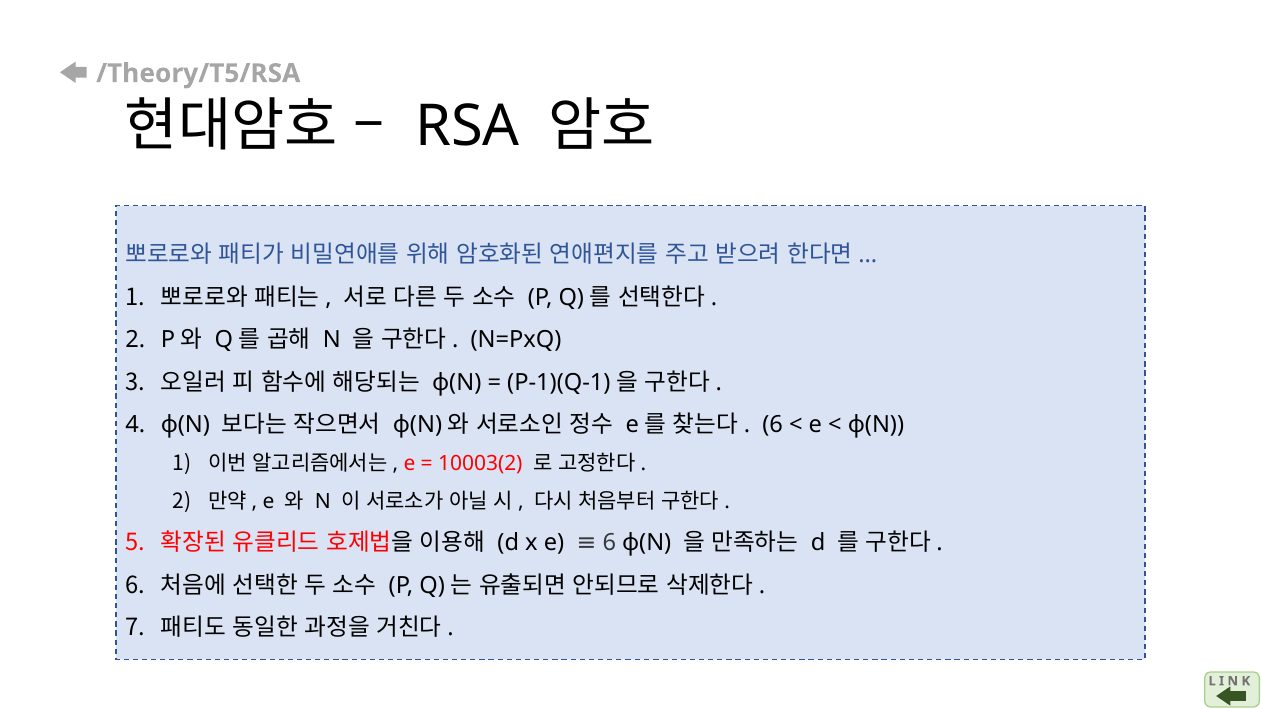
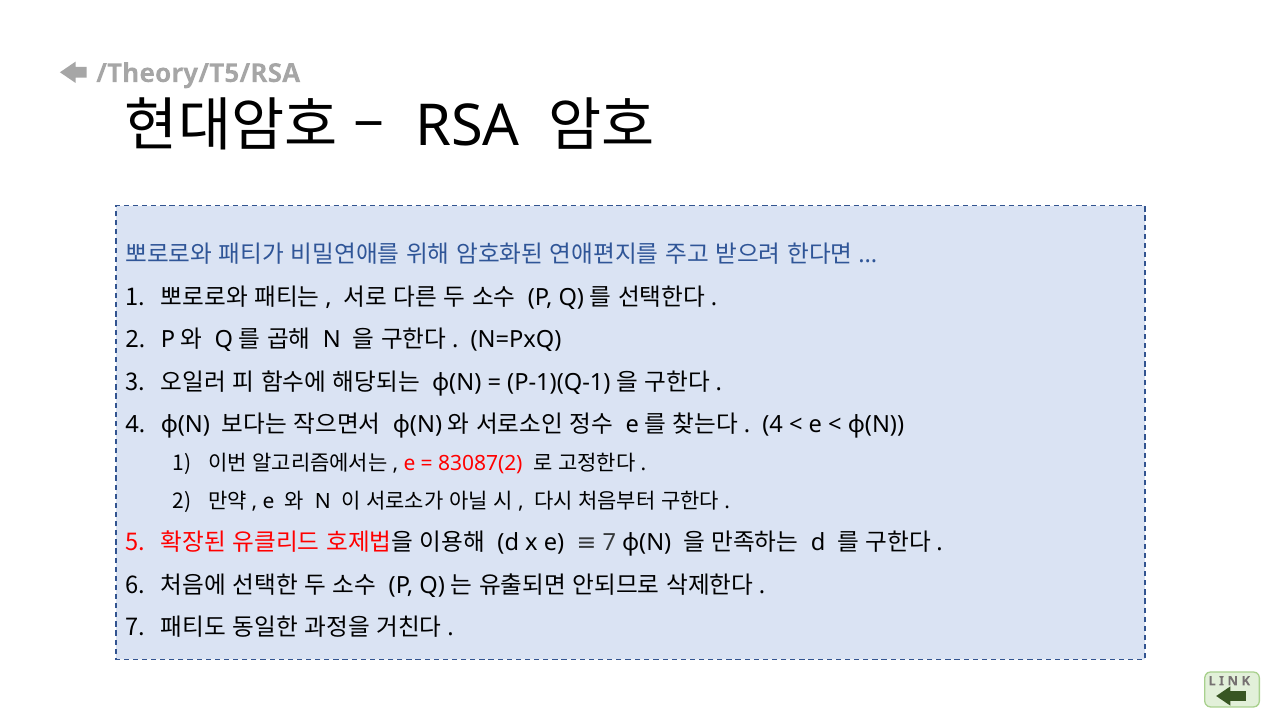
6 at (773, 425): 6 -> 4
10003(2: 10003(2 -> 83087(2
e 6: 6 -> 7
